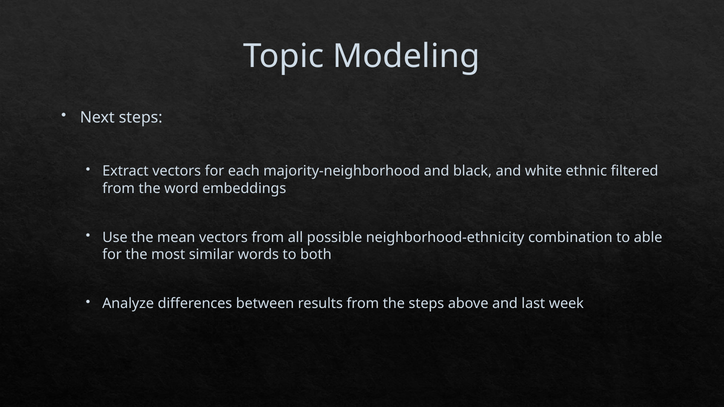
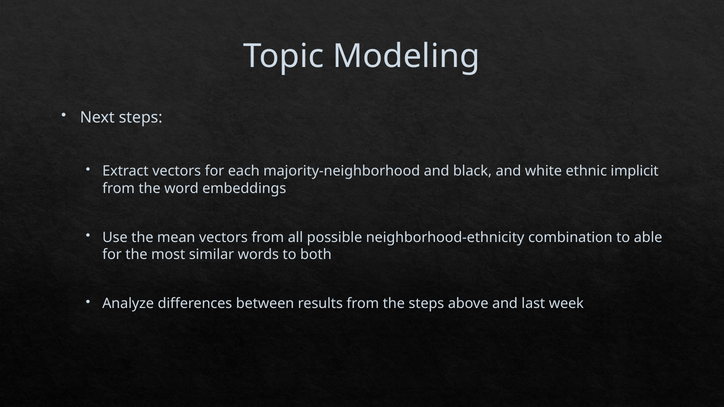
filtered: filtered -> implicit
